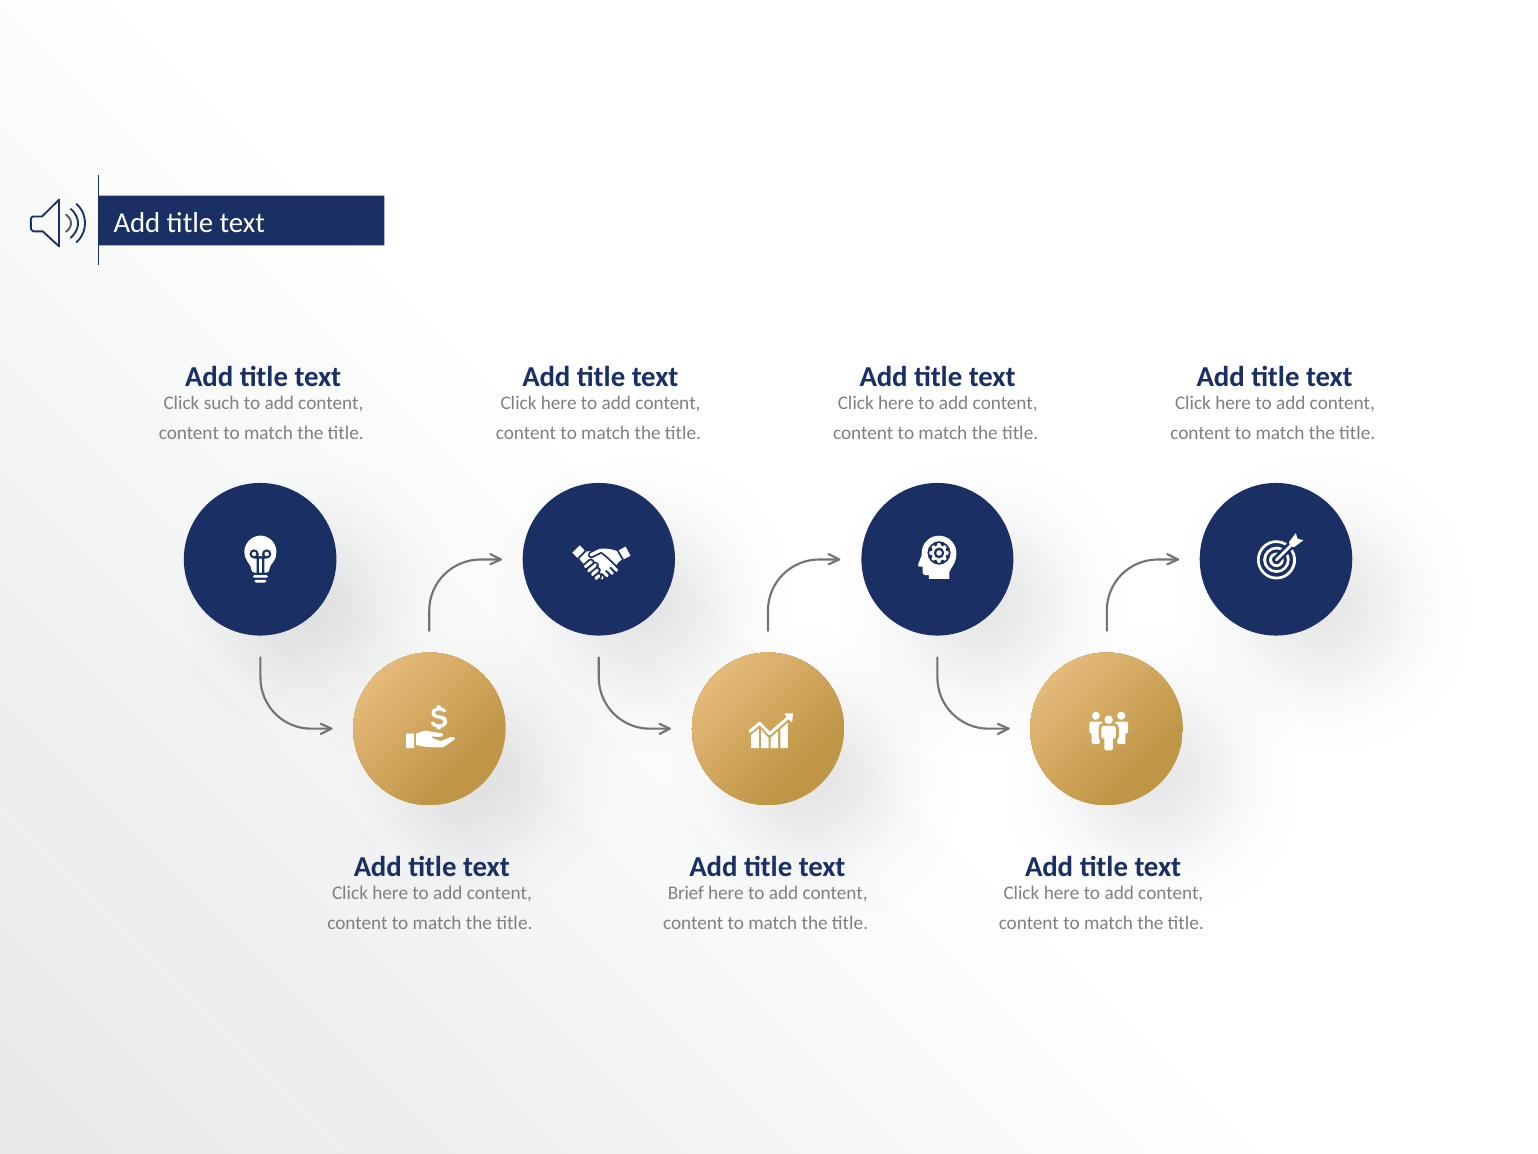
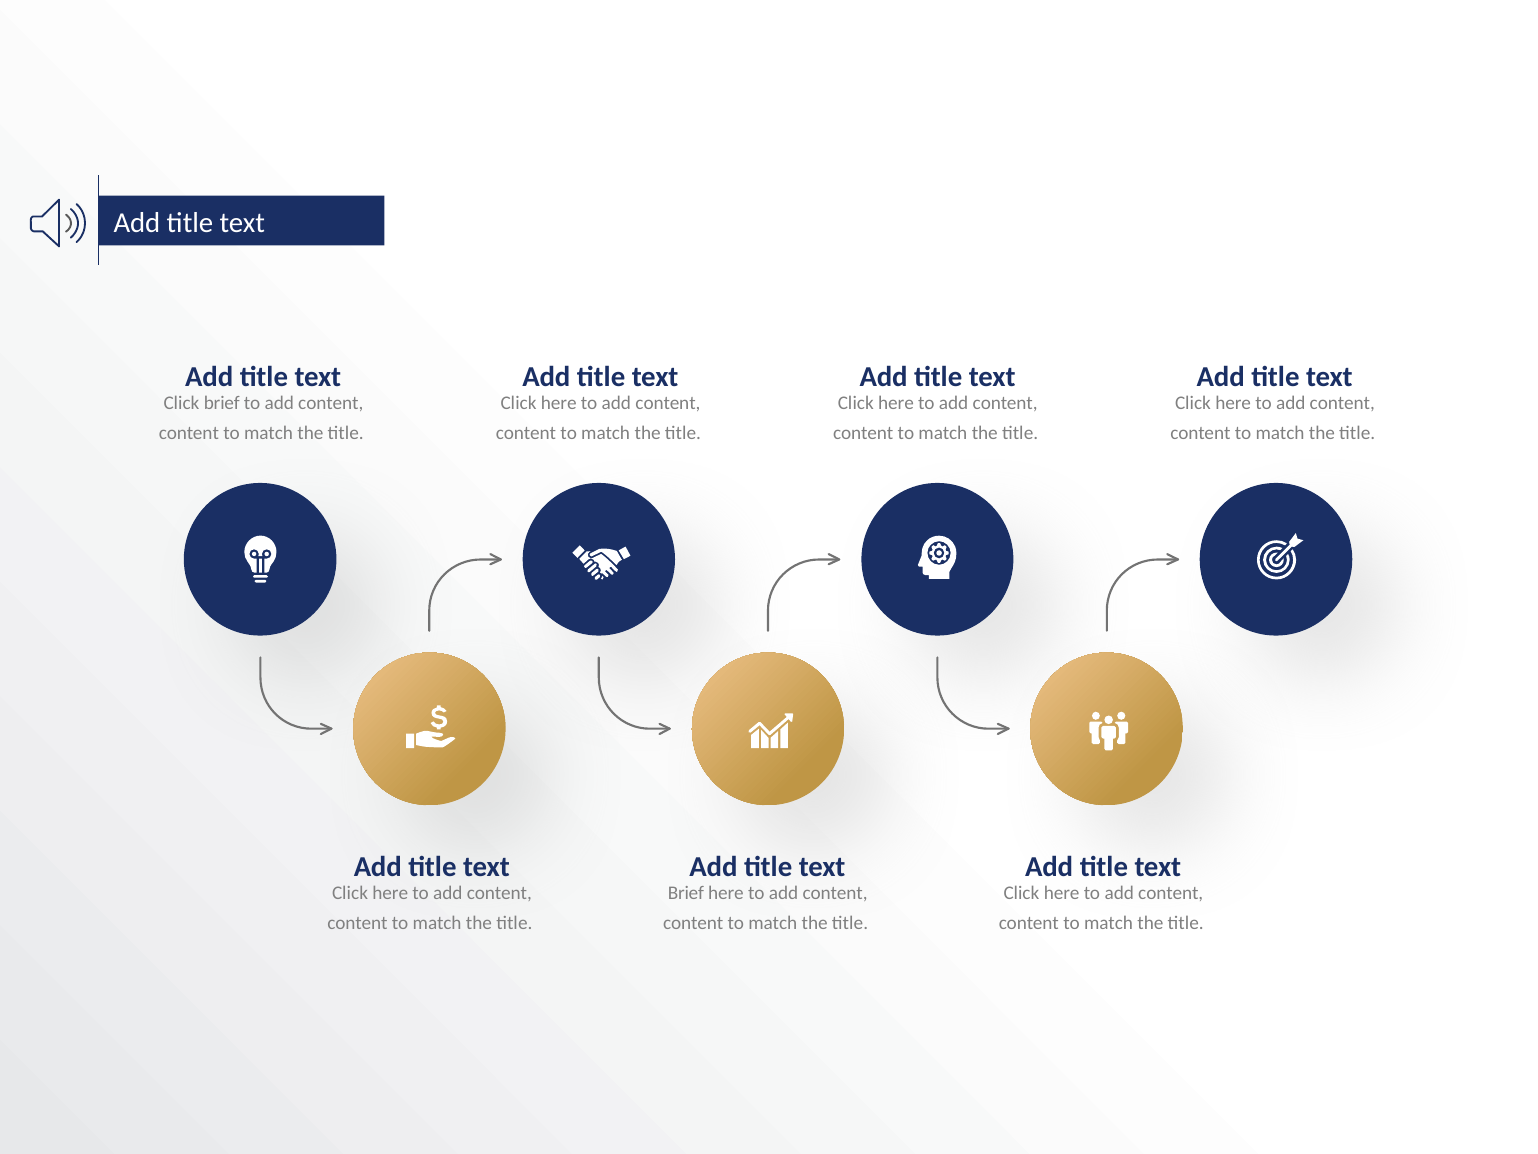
Click such: such -> brief
